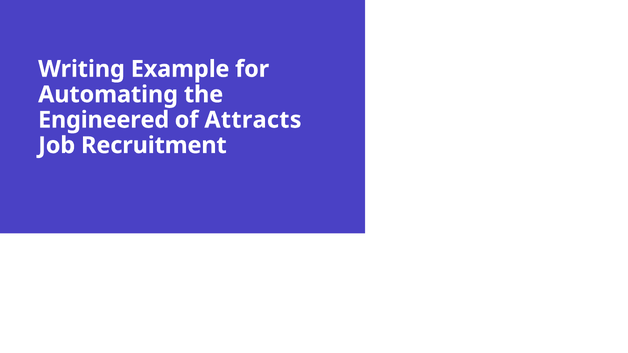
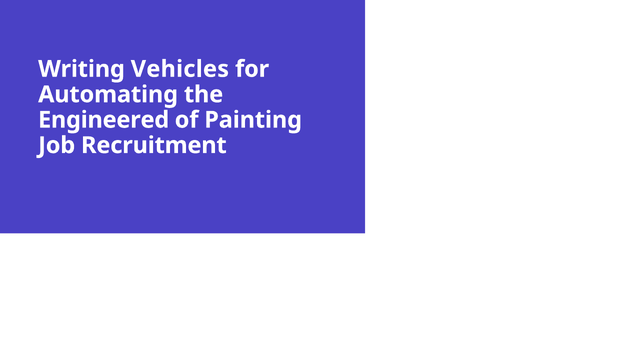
Example: Example -> Vehicles
Attracts: Attracts -> Painting
